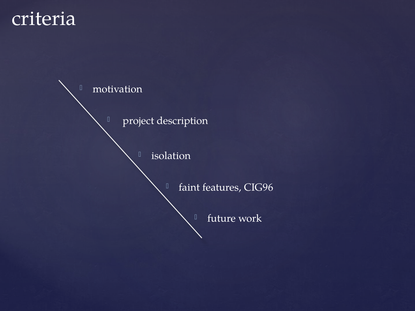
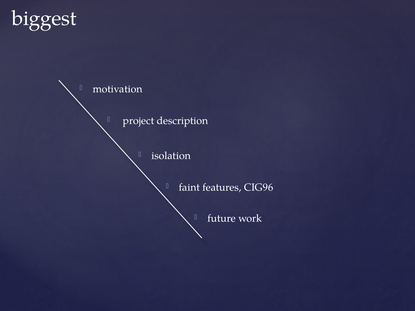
criteria: criteria -> biggest
